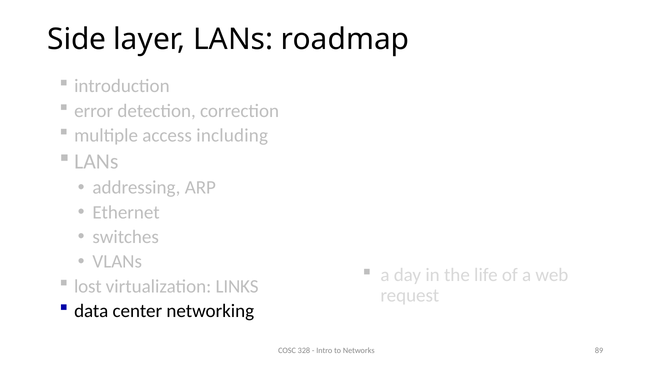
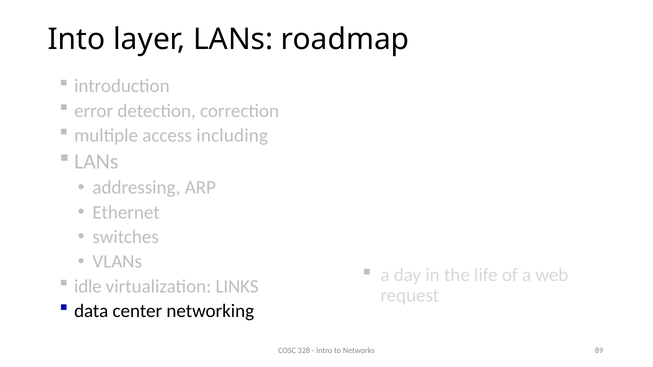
Side: Side -> Into
lost: lost -> idle
